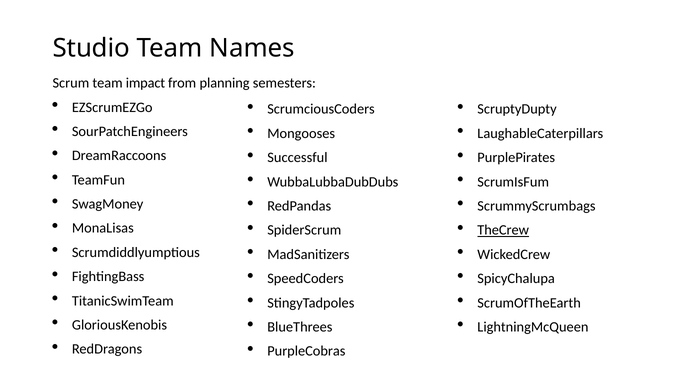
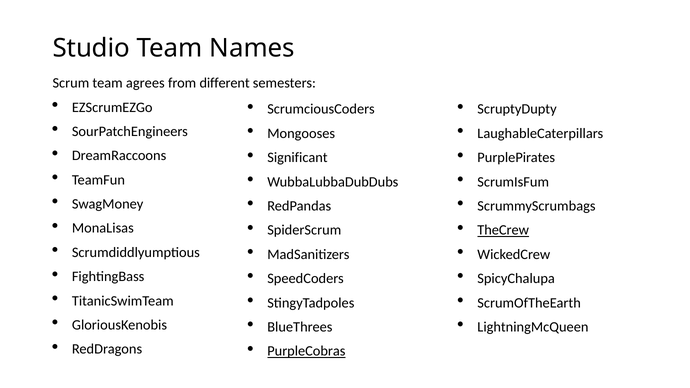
impact: impact -> agrees
planning: planning -> different
Successful: Successful -> Significant
PurpleCobras underline: none -> present
